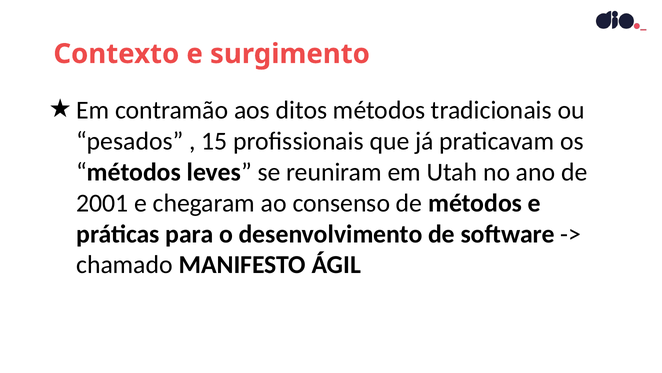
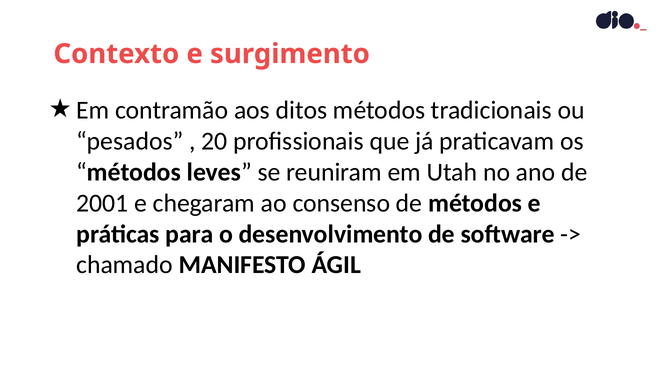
15: 15 -> 20
